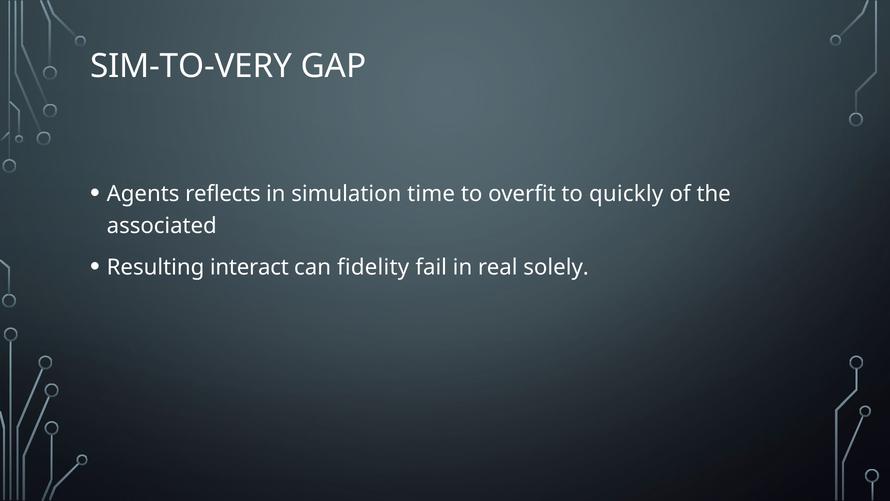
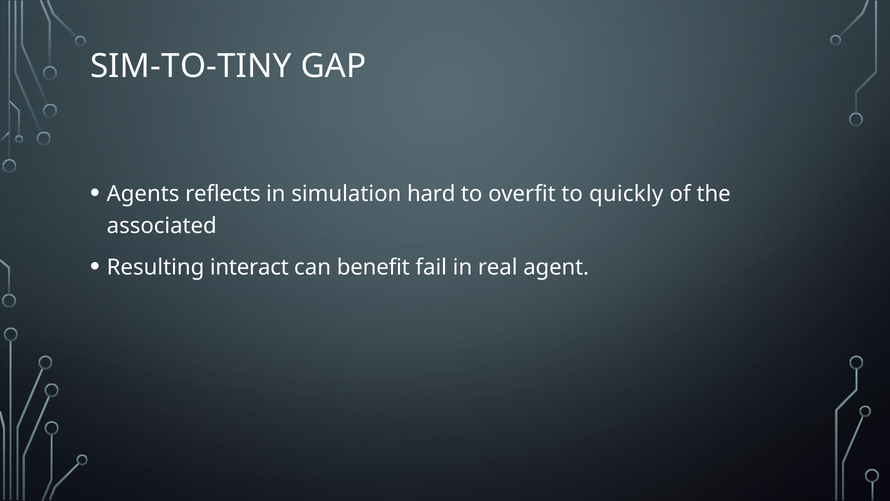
SIM-TO-VERY: SIM-TO-VERY -> SIM-TO-TINY
time: time -> hard
fidelity: fidelity -> benefit
solely: solely -> agent
